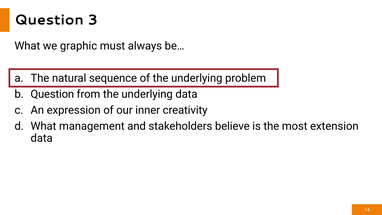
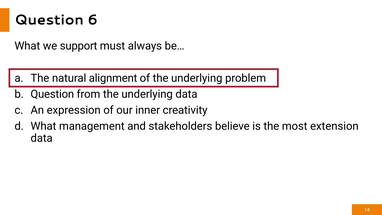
3: 3 -> 6
graphic: graphic -> support
sequence: sequence -> alignment
